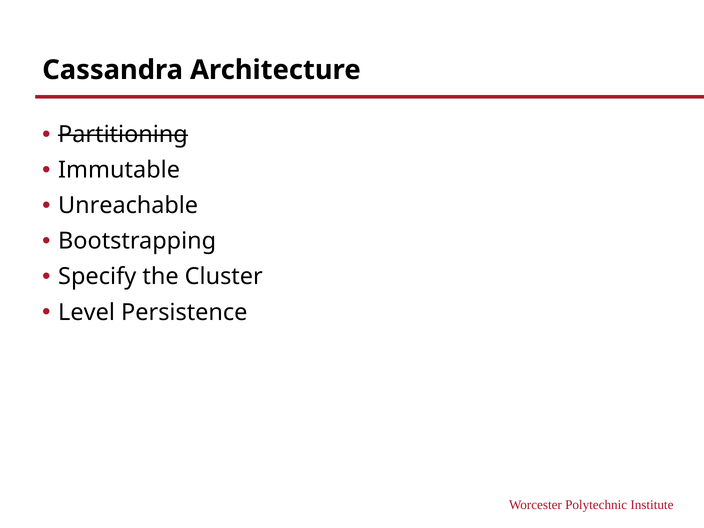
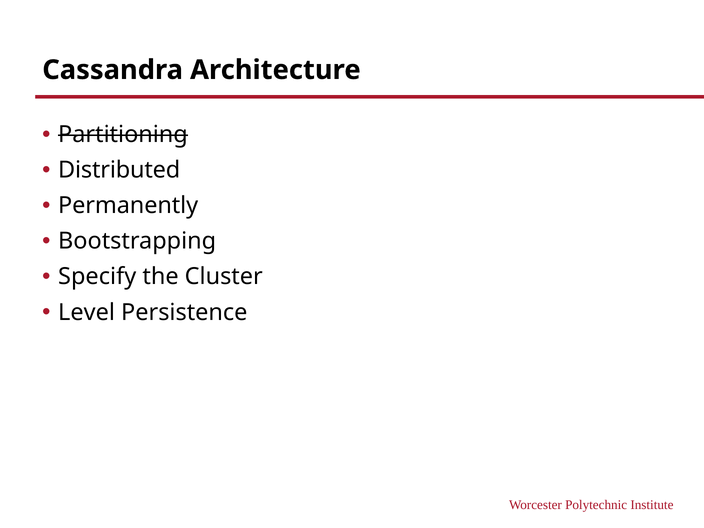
Immutable: Immutable -> Distributed
Unreachable: Unreachable -> Permanently
